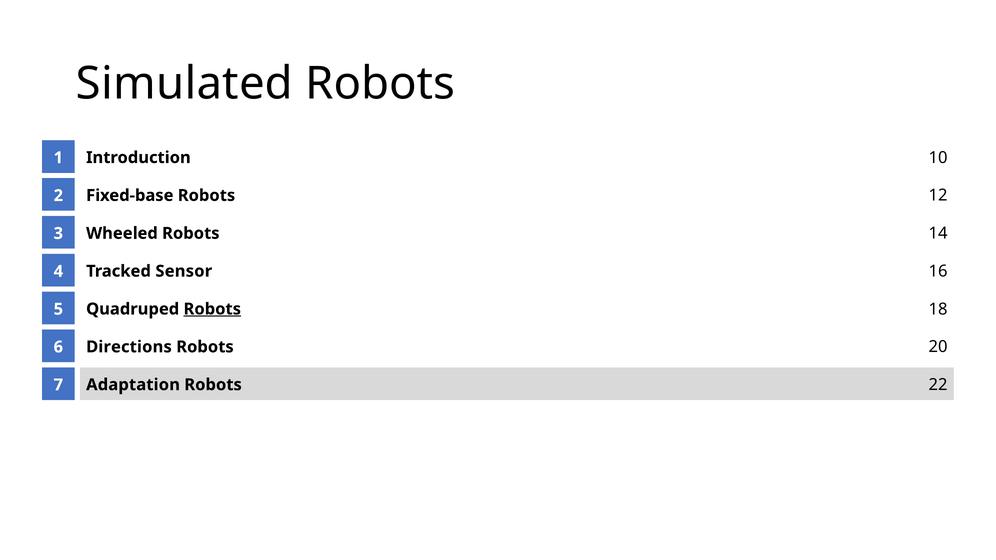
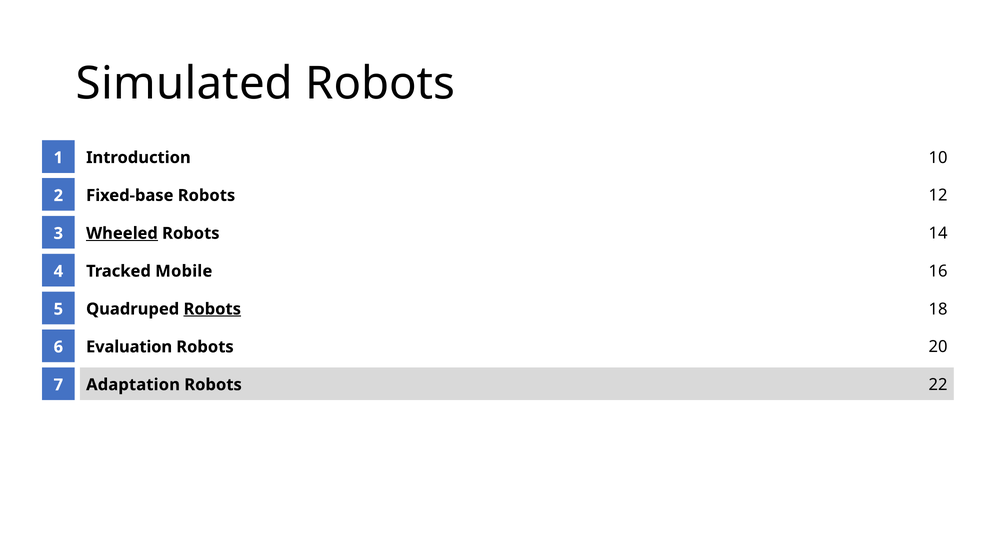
Wheeled underline: none -> present
Sensor: Sensor -> Mobile
Directions: Directions -> Evaluation
